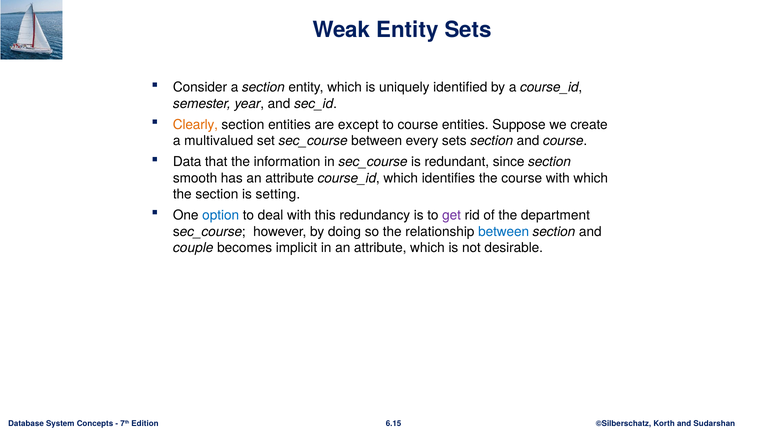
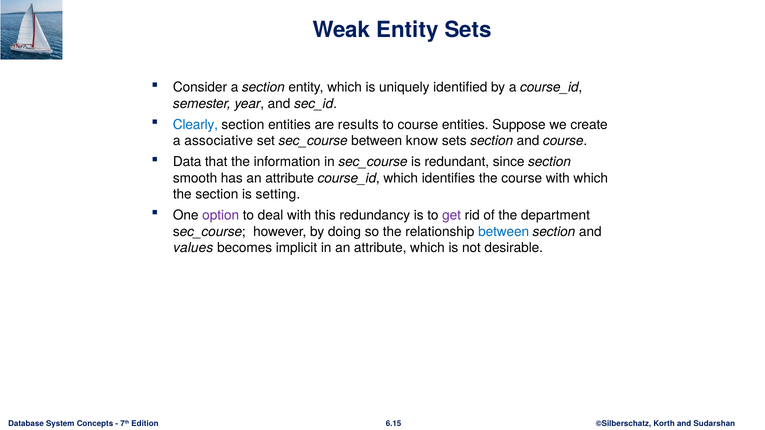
Clearly colour: orange -> blue
except: except -> results
multivalued: multivalued -> associative
every: every -> know
option colour: blue -> purple
couple: couple -> values
